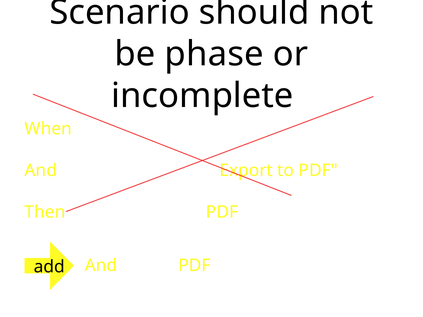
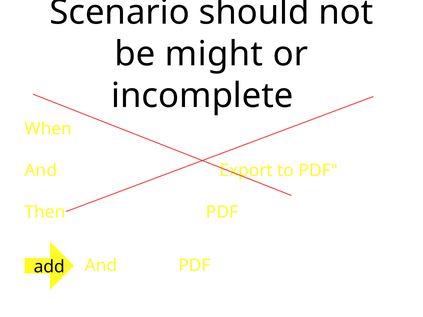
phase: phase -> might
